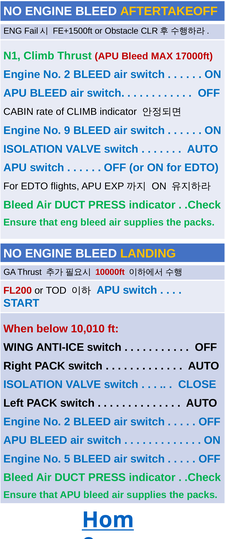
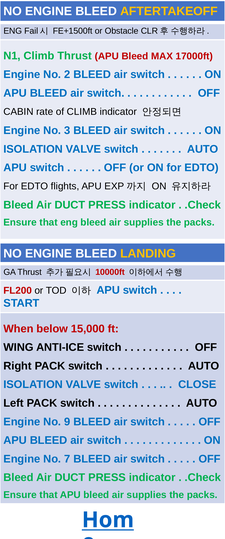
9: 9 -> 3
10,010: 10,010 -> 15,000
2 at (67, 421): 2 -> 9
5: 5 -> 7
